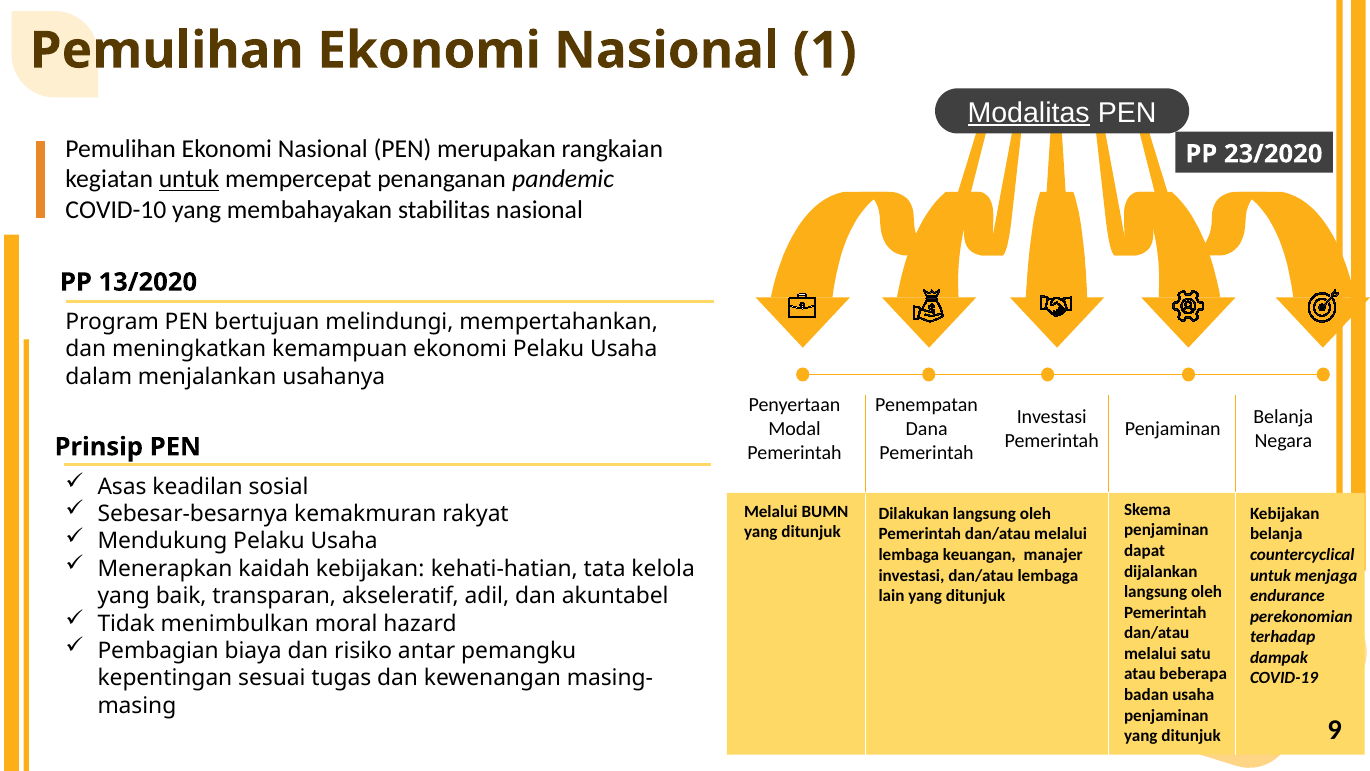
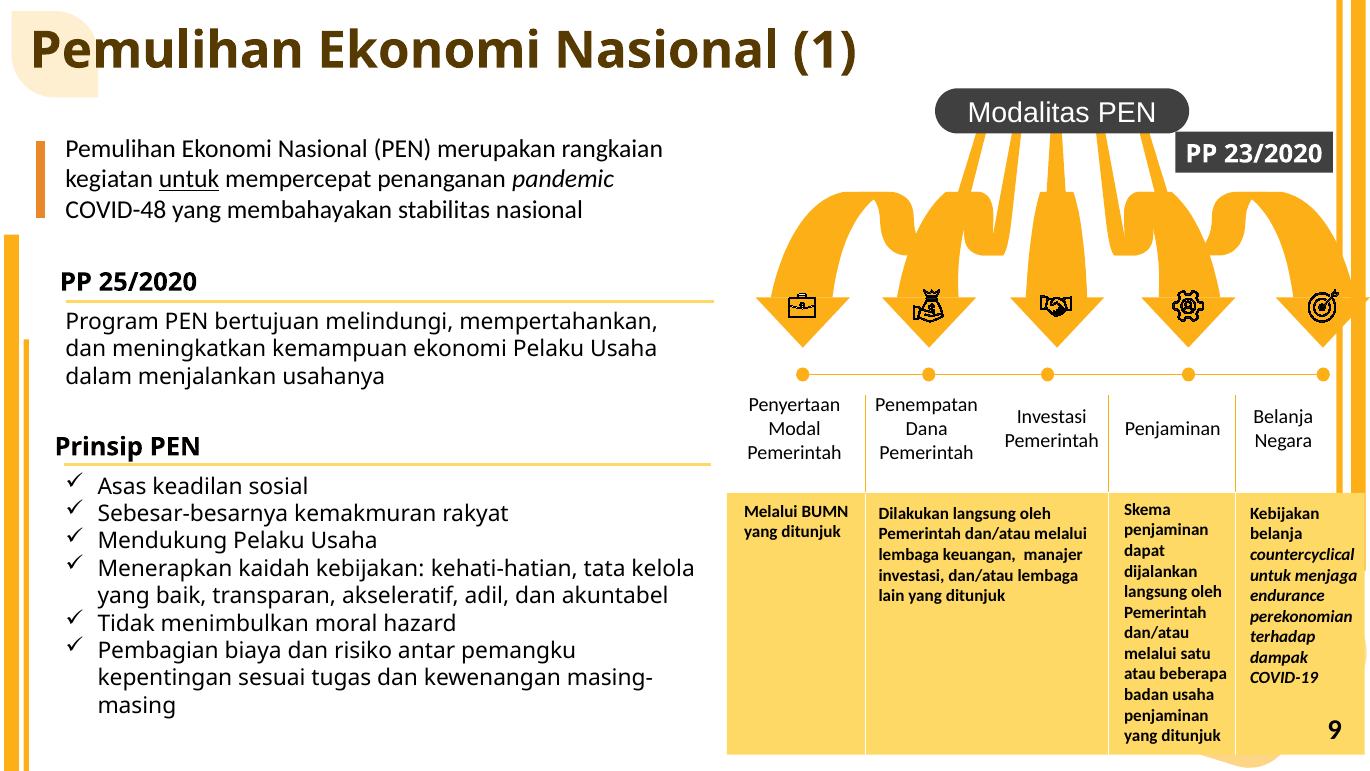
Modalitas underline: present -> none
COVID-10: COVID-10 -> COVID-48
13/2020: 13/2020 -> 25/2020
